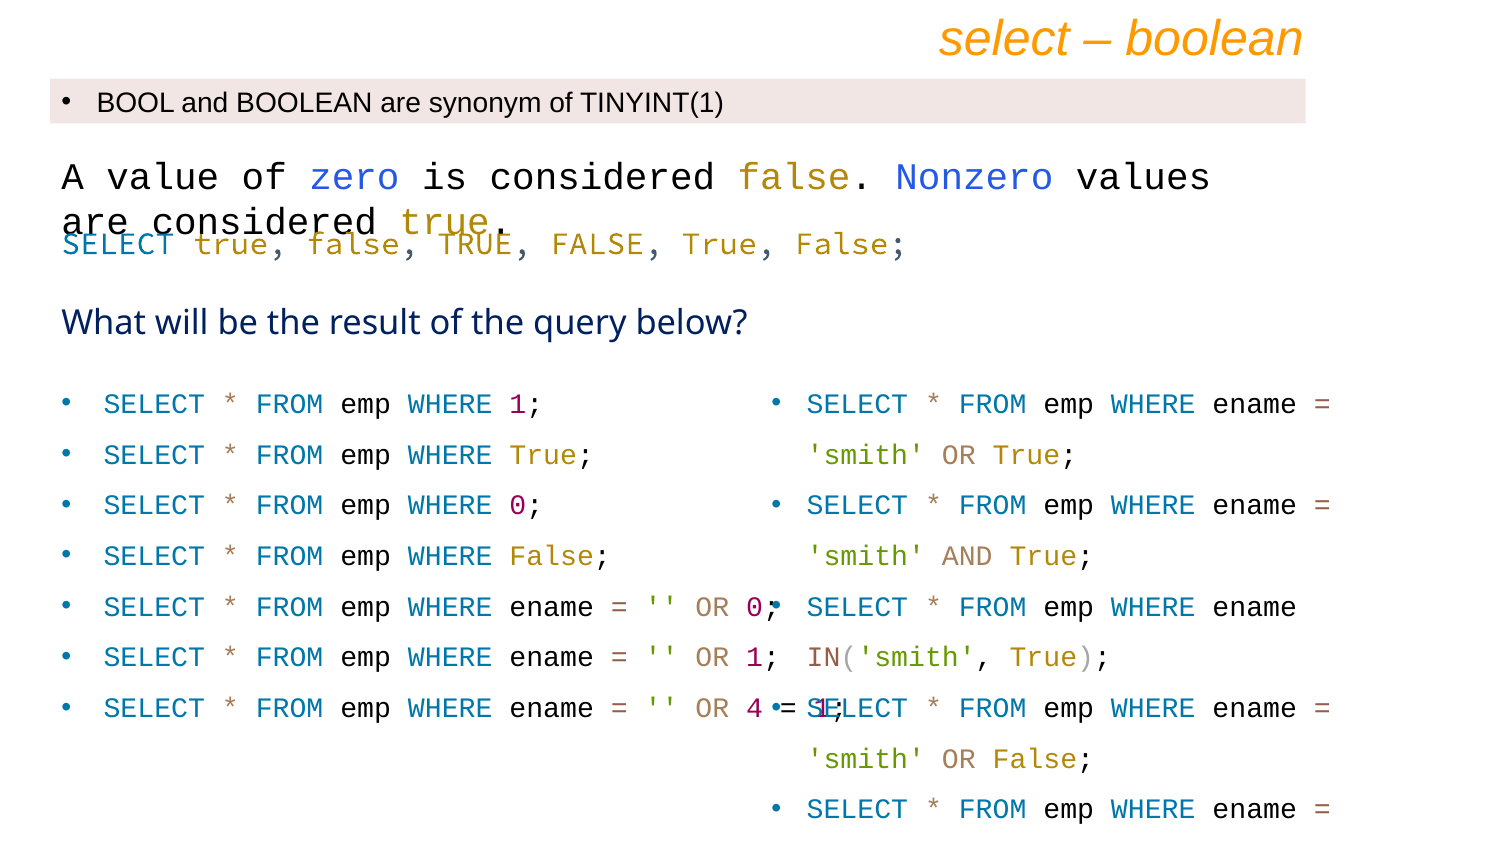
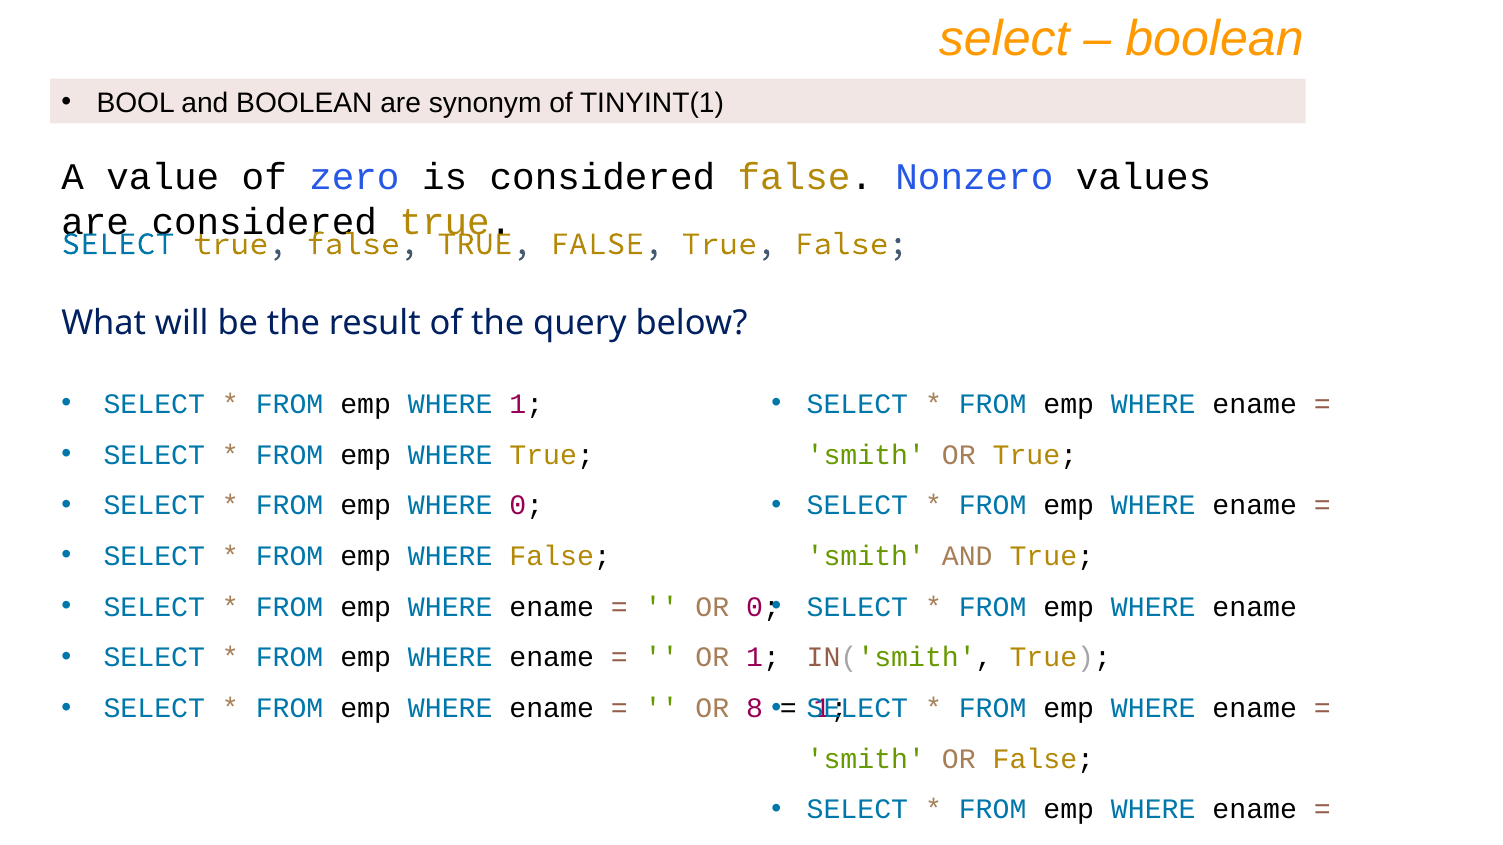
4: 4 -> 8
